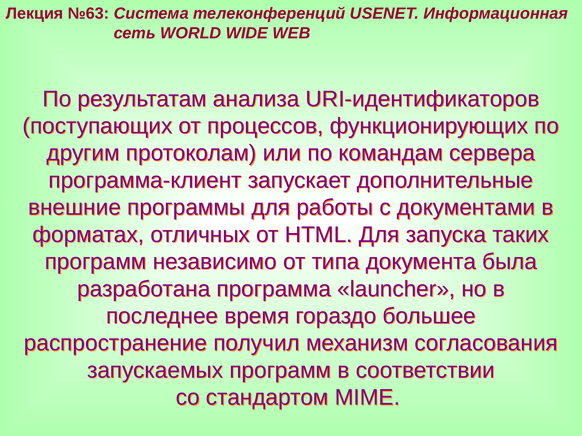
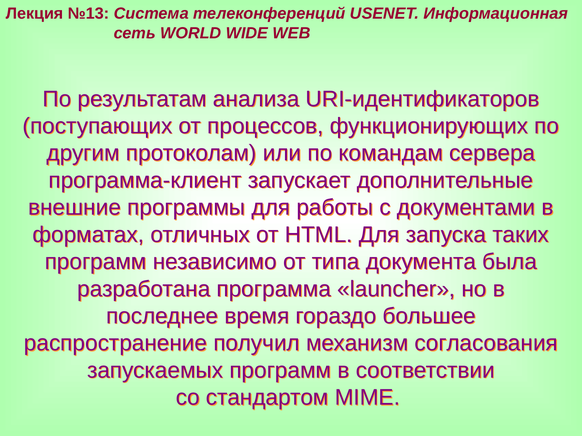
№63: №63 -> №13
